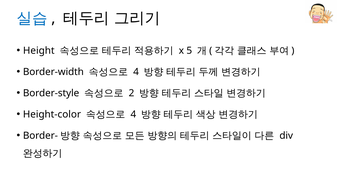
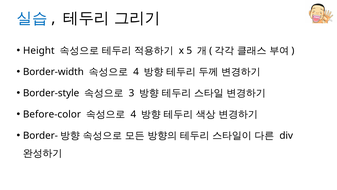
2: 2 -> 3
Height-color: Height-color -> Before-color
